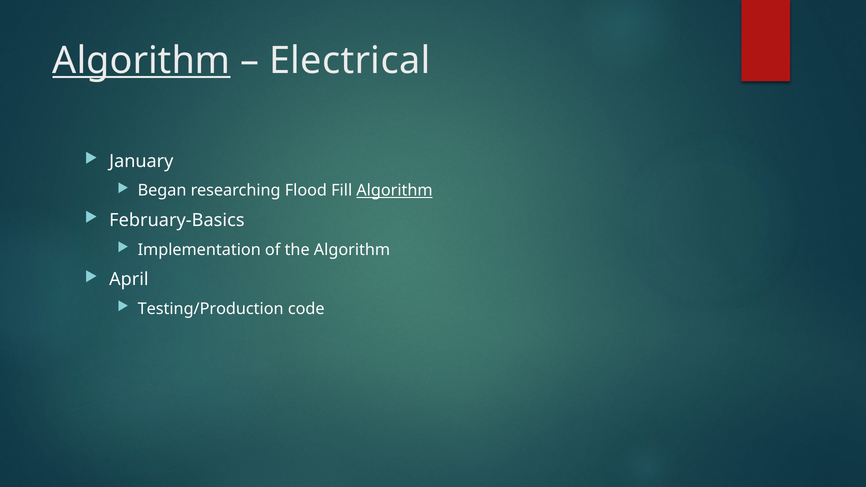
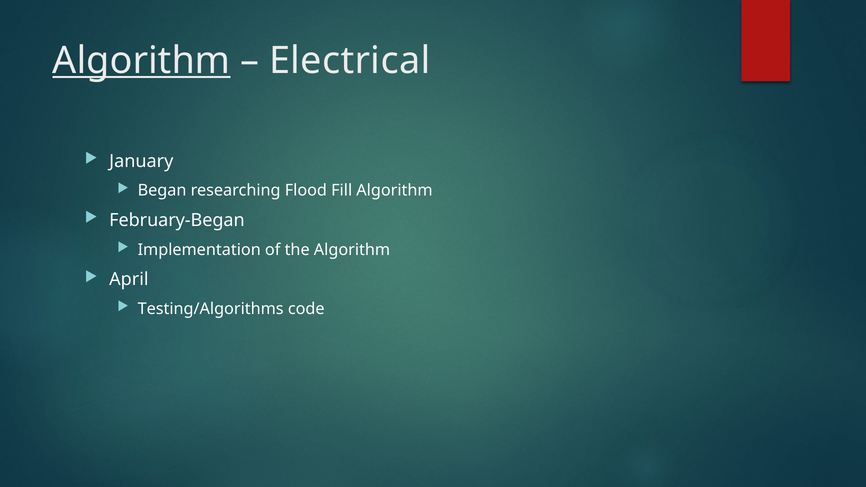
Algorithm at (395, 191) underline: present -> none
February-Basics: February-Basics -> February-Began
Testing/Production: Testing/Production -> Testing/Algorithms
